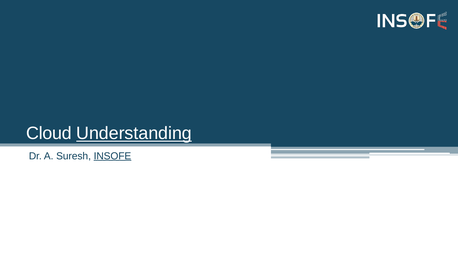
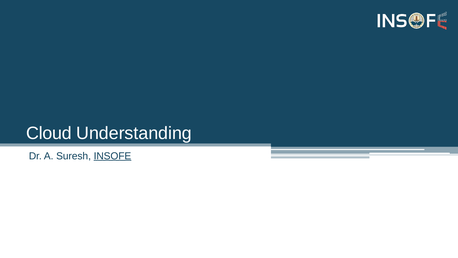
Understanding underline: present -> none
